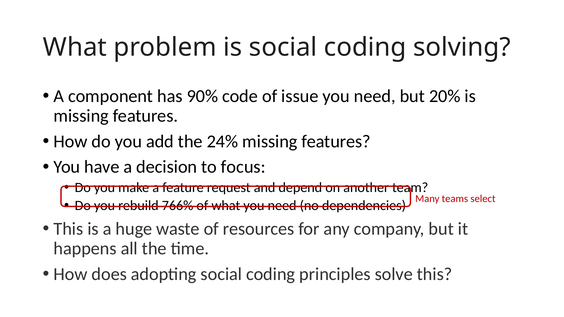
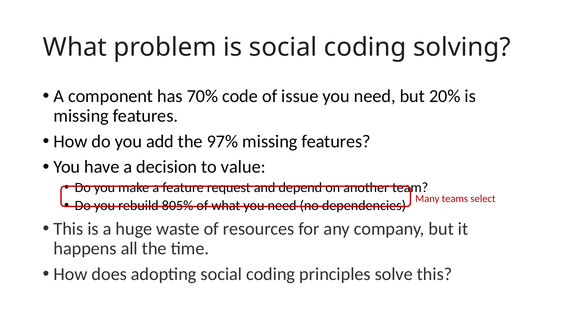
90%: 90% -> 70%
24%: 24% -> 97%
focus: focus -> value
766%: 766% -> 805%
